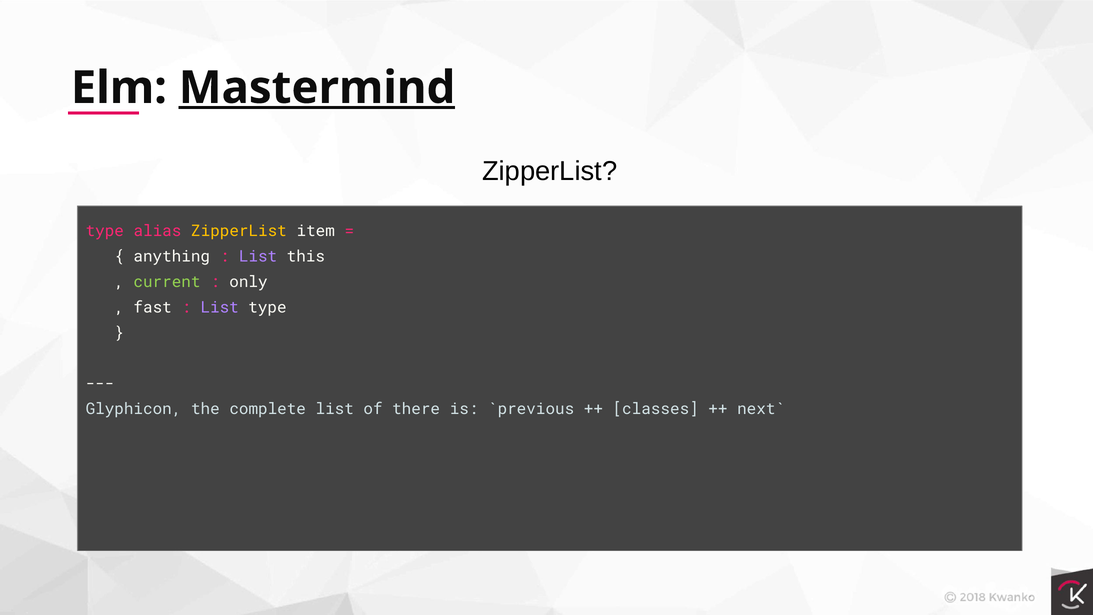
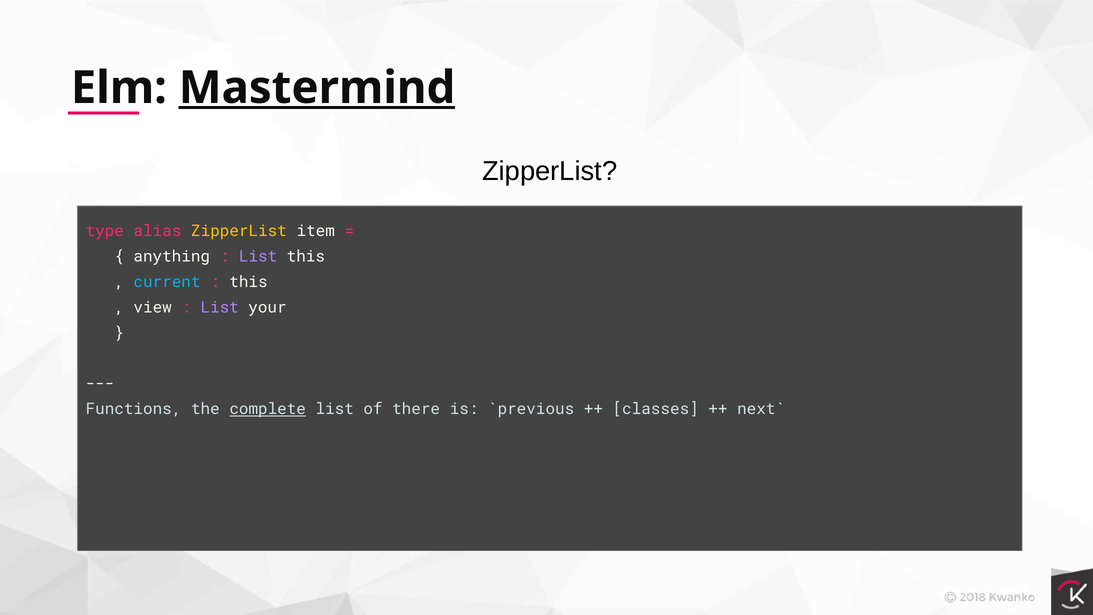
current colour: light green -> light blue
only at (248, 282): only -> this
fast: fast -> view
List type: type -> your
Glyphicon: Glyphicon -> Functions
complete underline: none -> present
